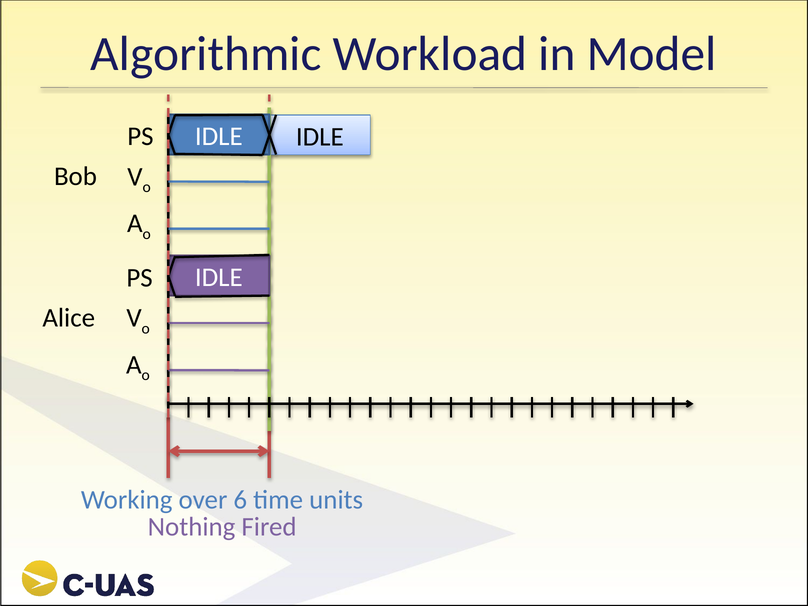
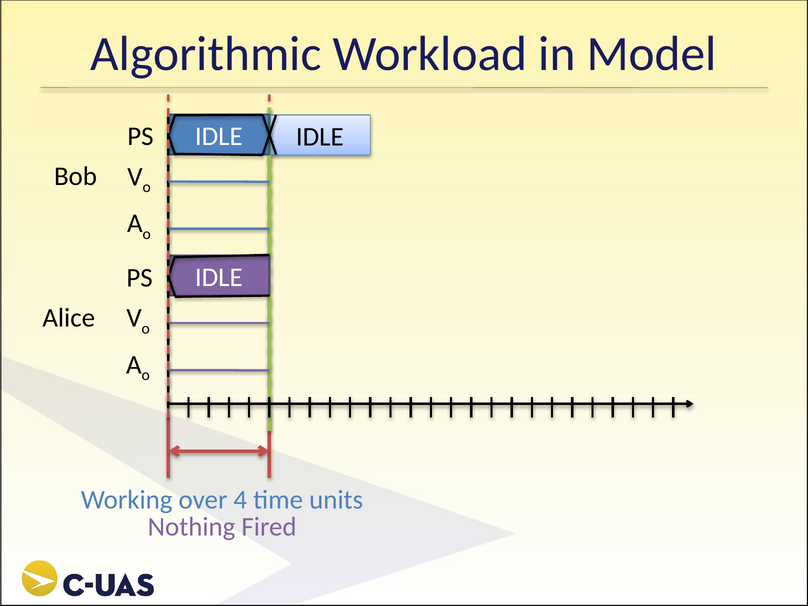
6: 6 -> 4
